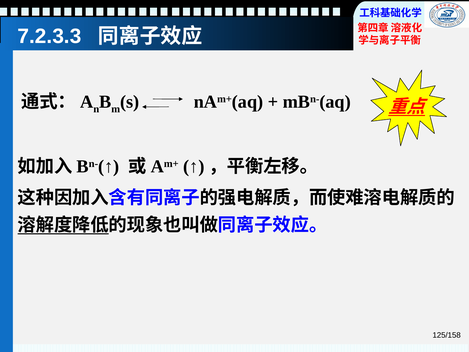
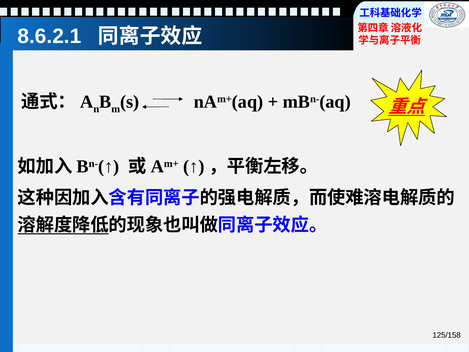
7.2.3.3: 7.2.3.3 -> 8.6.2.1
